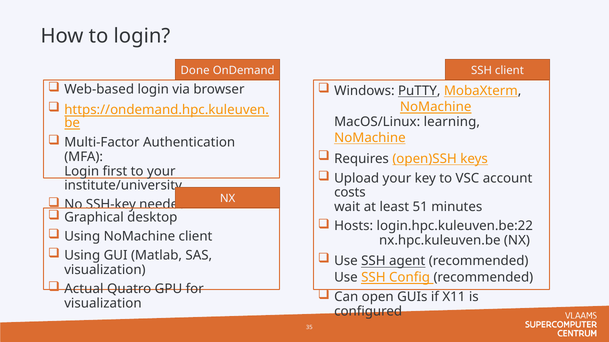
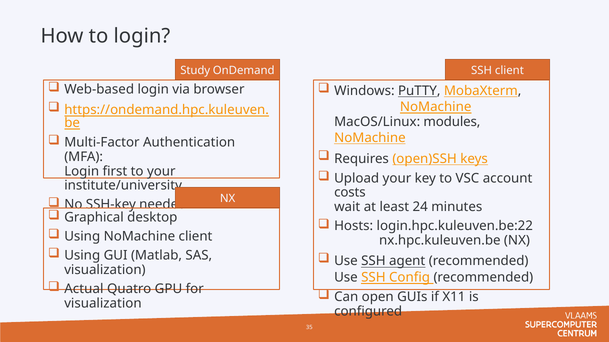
Done: Done -> Study
learning: learning -> modules
51: 51 -> 24
